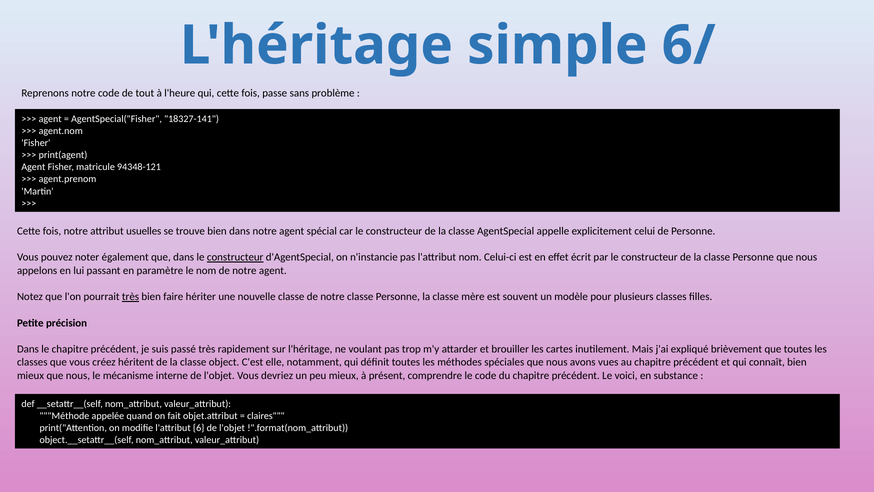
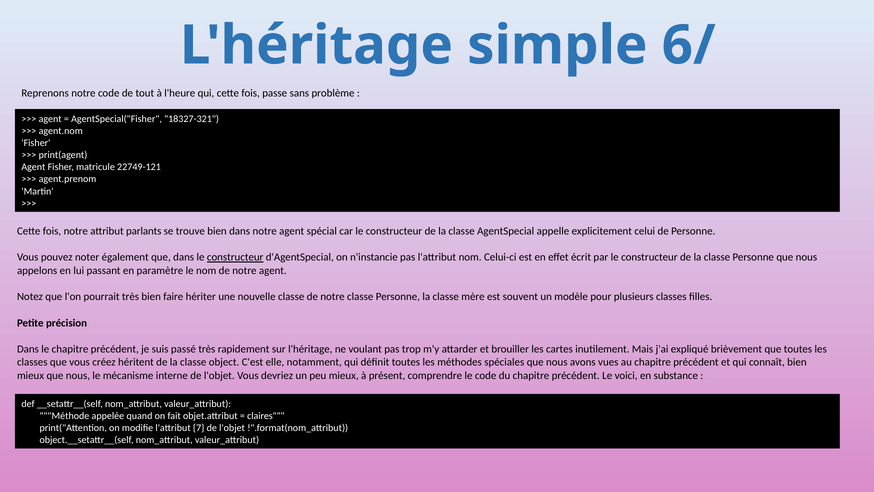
18327-141: 18327-141 -> 18327-321
94348-121: 94348-121 -> 22749-121
usuelles: usuelles -> parlants
très at (131, 297) underline: present -> none
6: 6 -> 7
